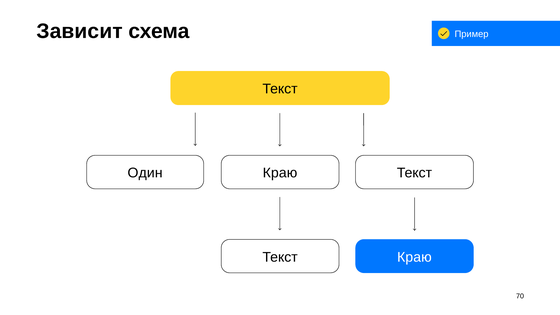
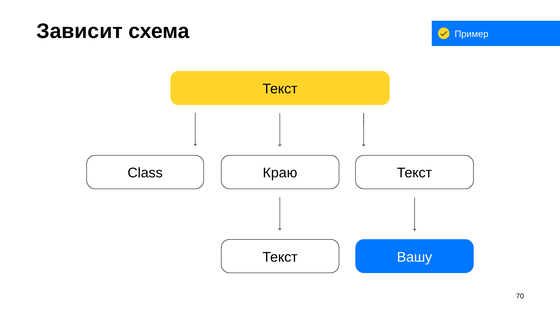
Один: Один -> Class
Текст Краю: Краю -> Вашу
